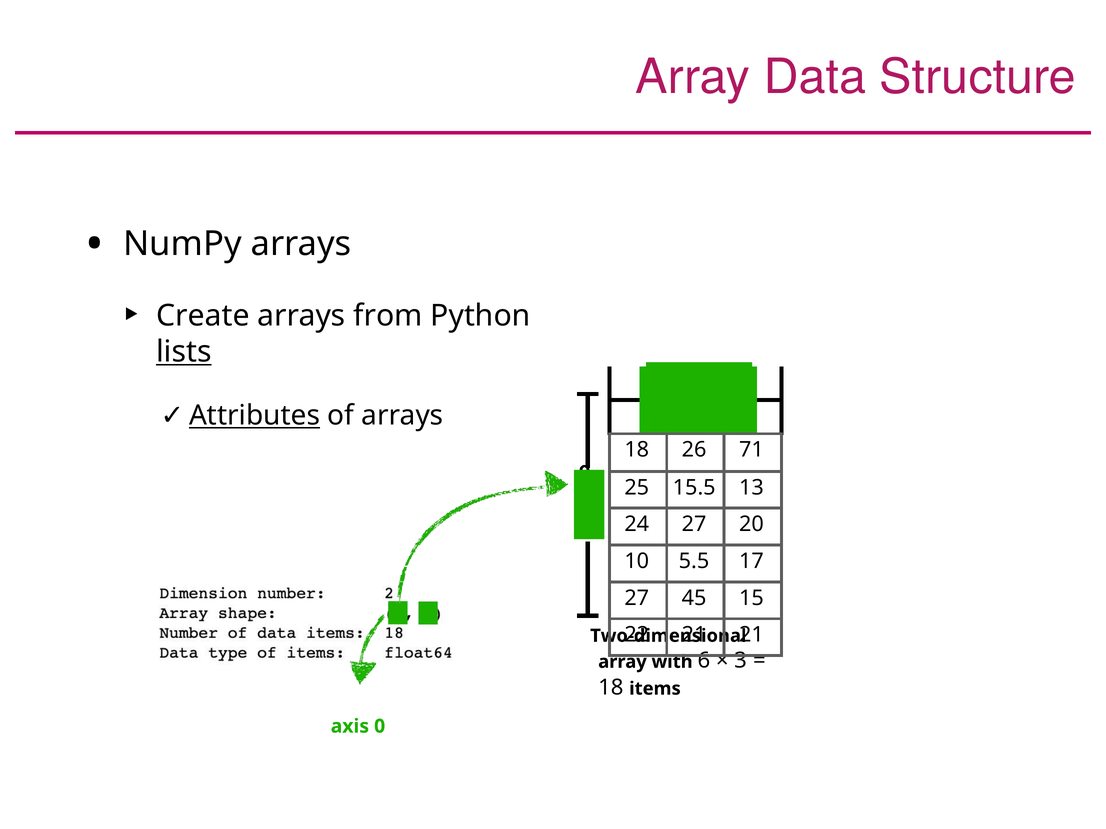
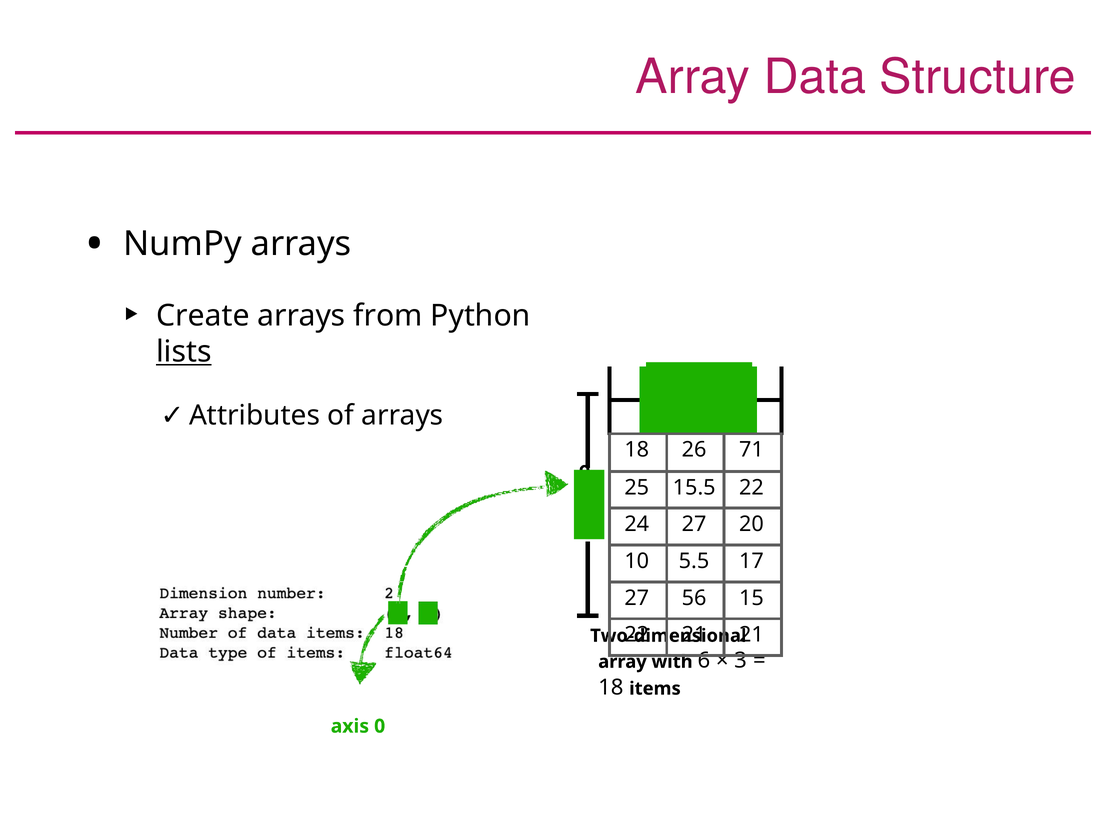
Attributes underline: present -> none
15.5 13: 13 -> 22
45: 45 -> 56
